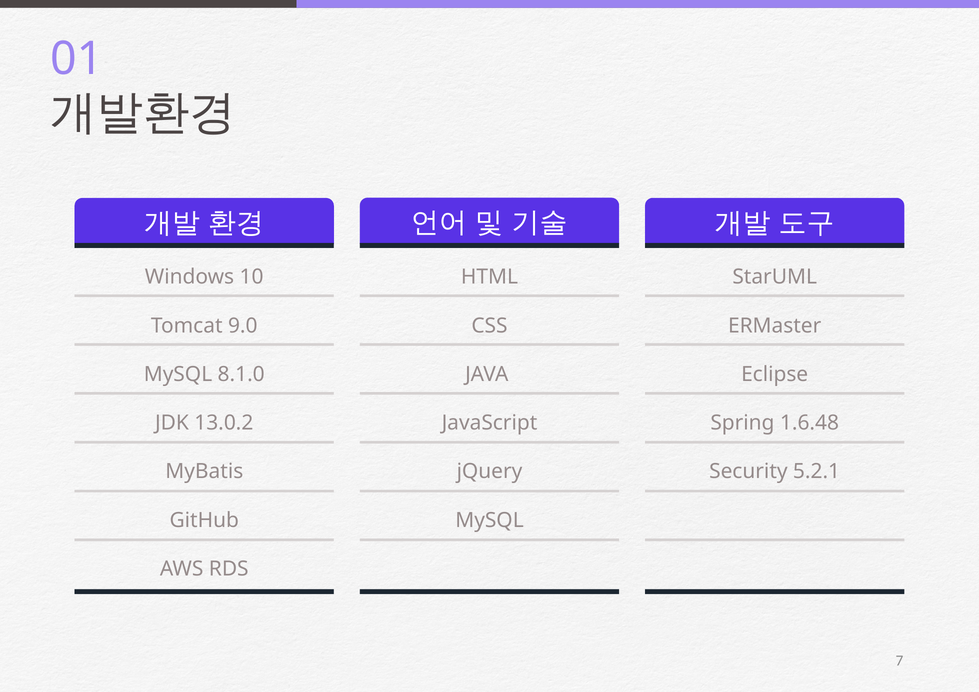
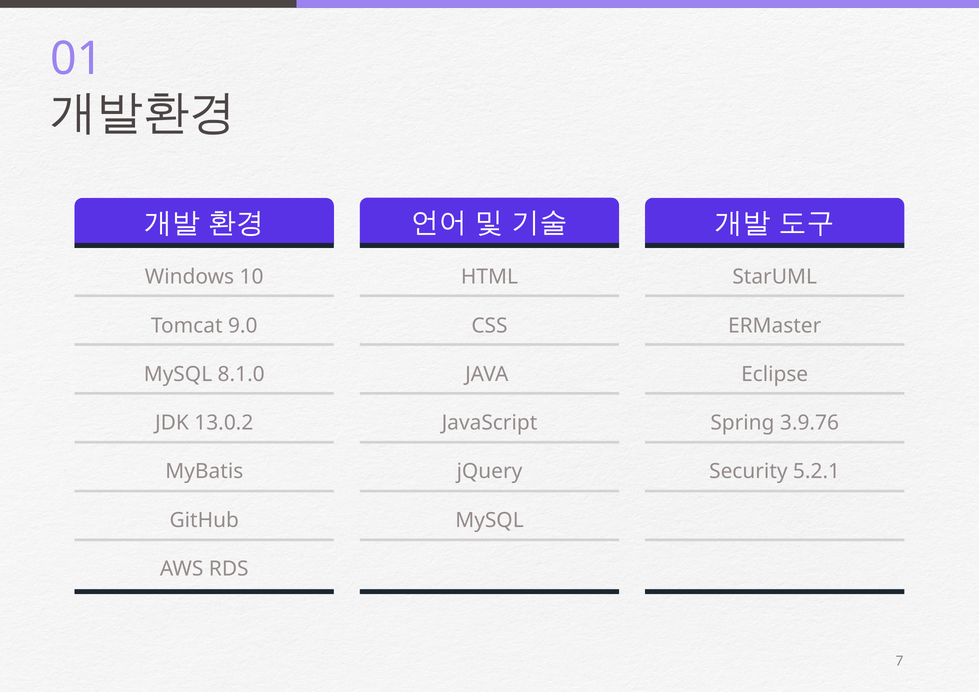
1.6.48: 1.6.48 -> 3.9.76
